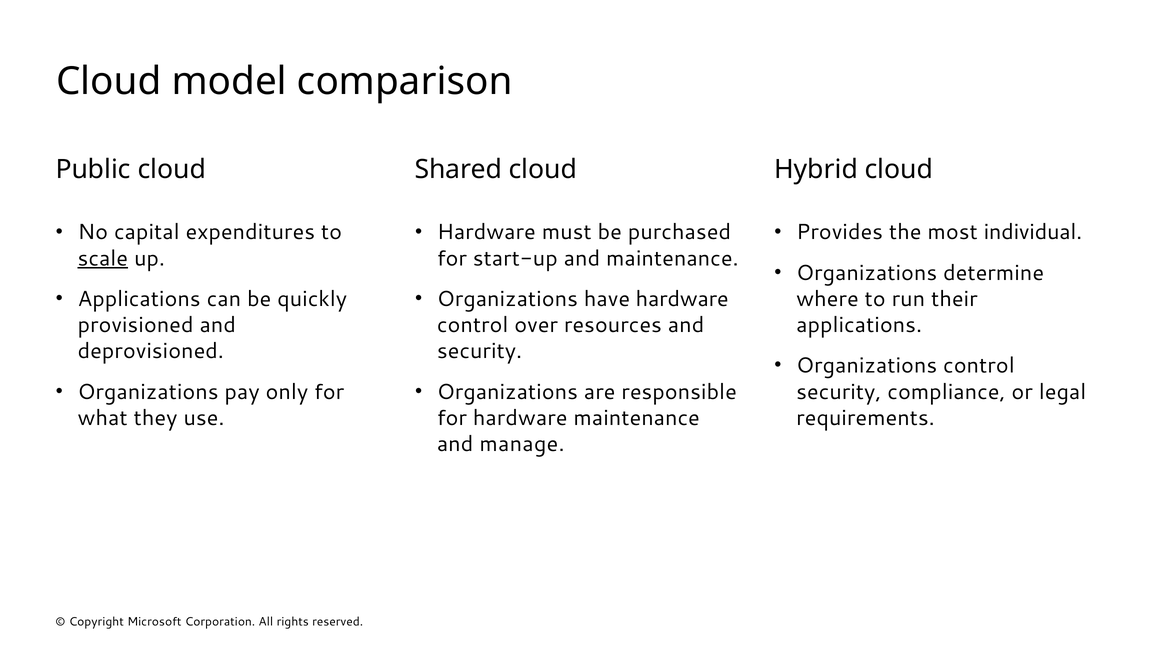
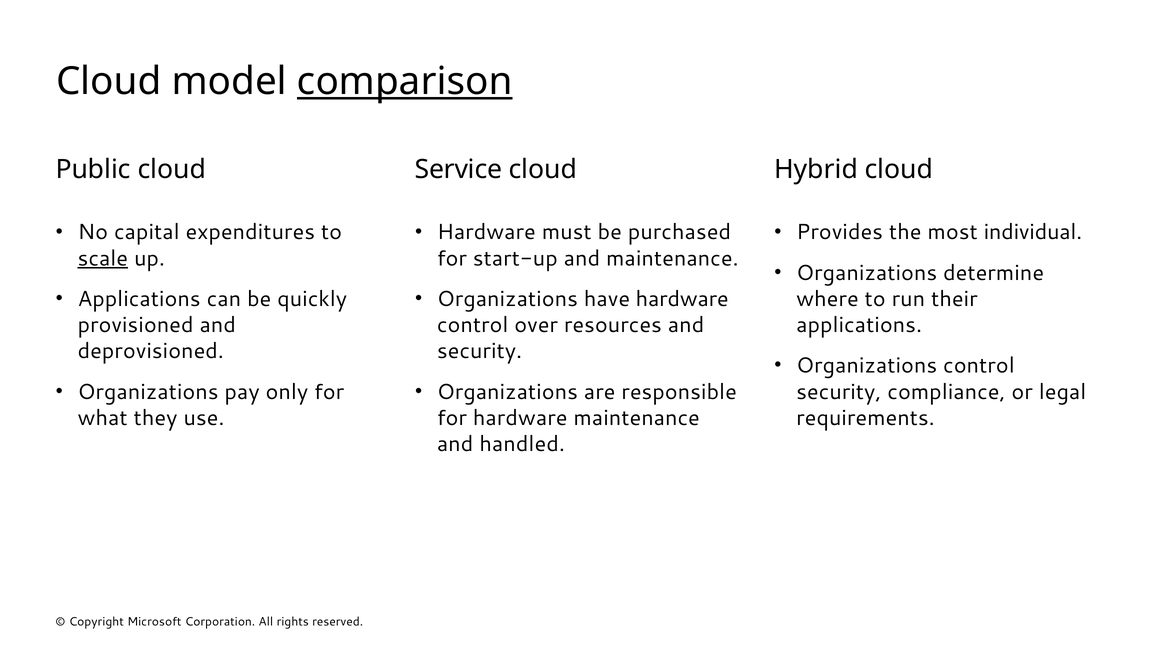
comparison underline: none -> present
Shared: Shared -> Service
manage: manage -> handled
